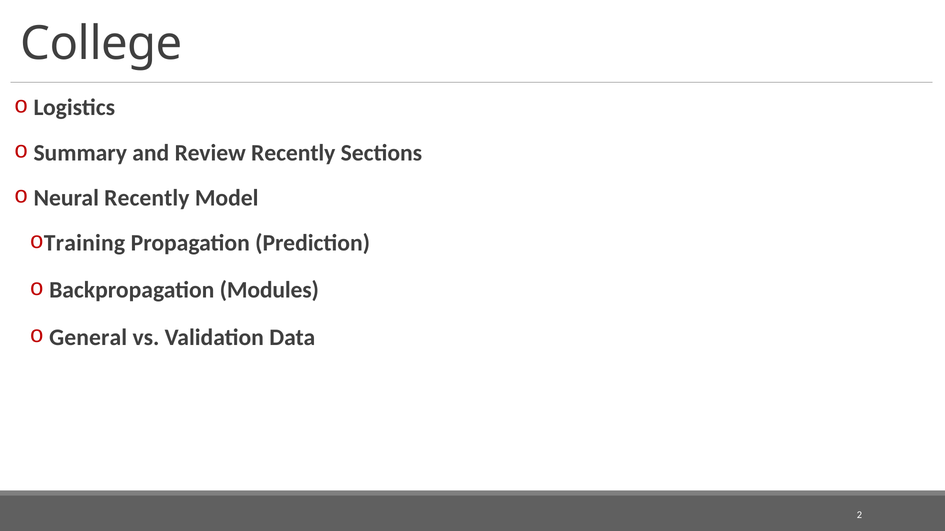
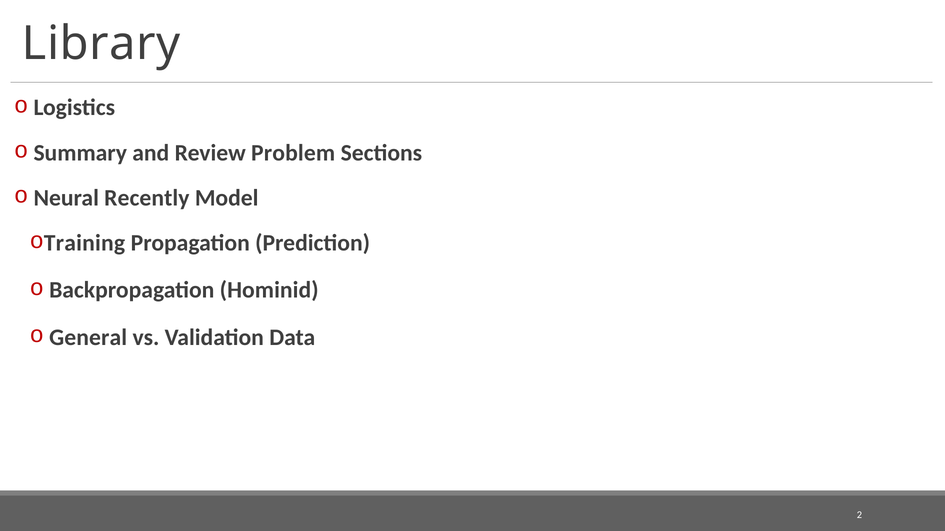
College: College -> Library
Review Recently: Recently -> Problem
Modules: Modules -> Hominid
